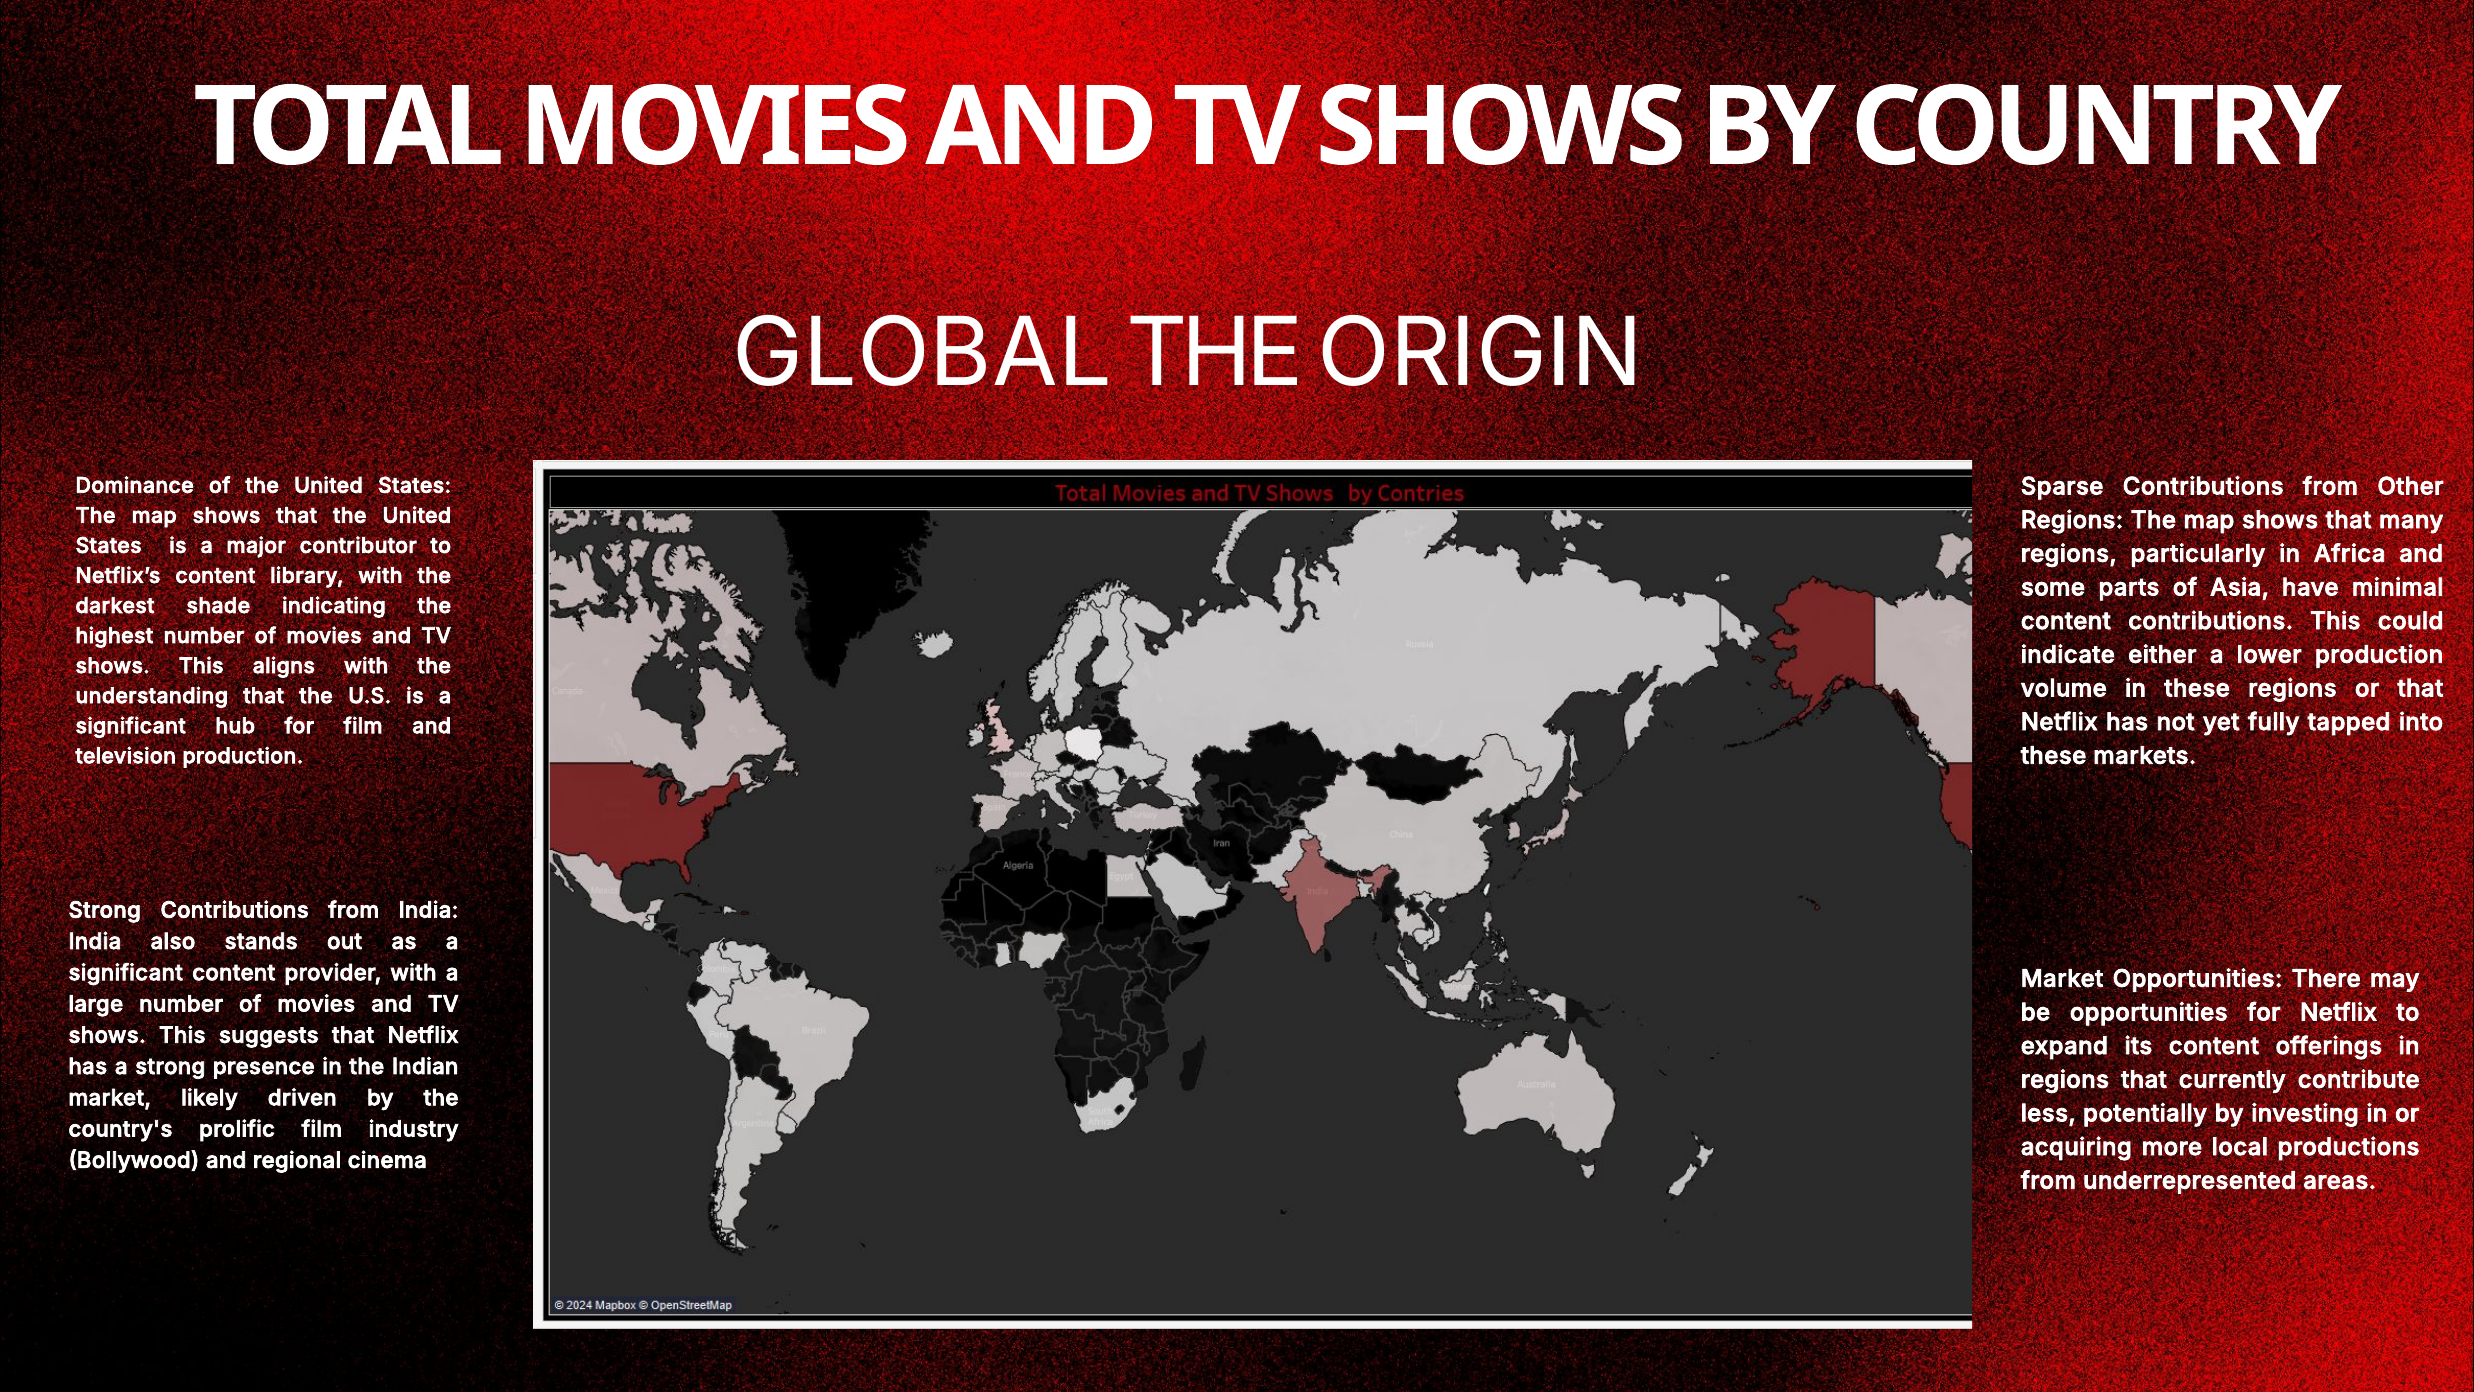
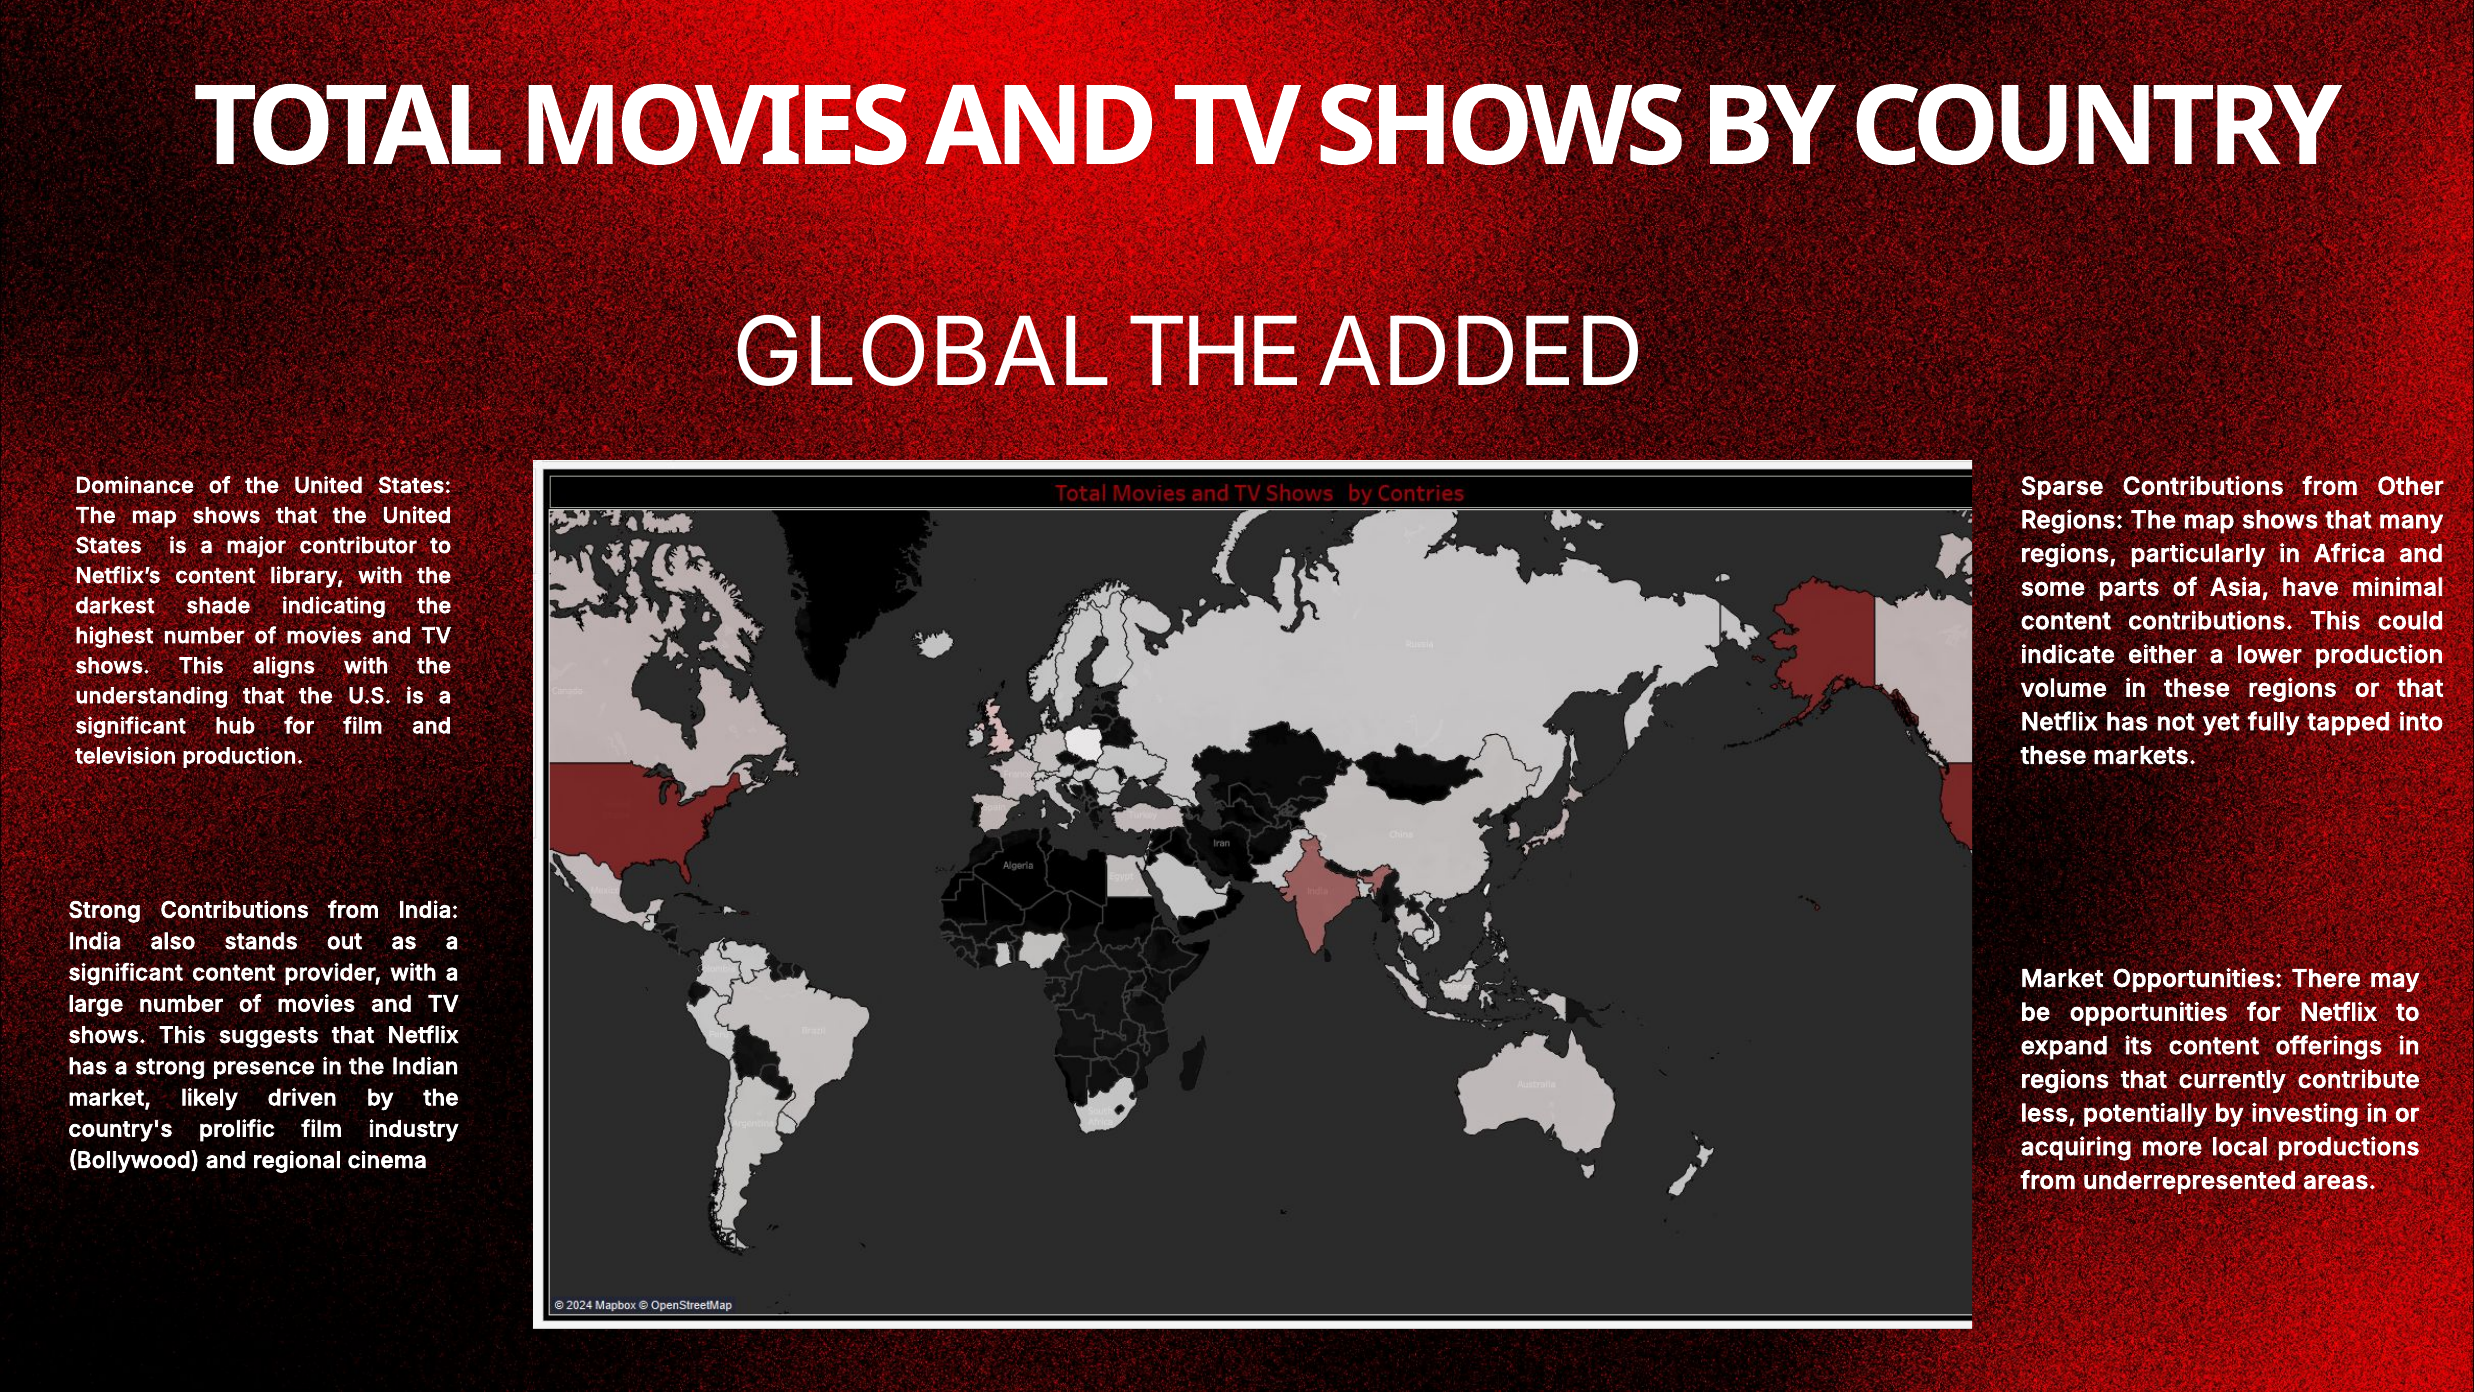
ORIGIN: ORIGIN -> ADDED
